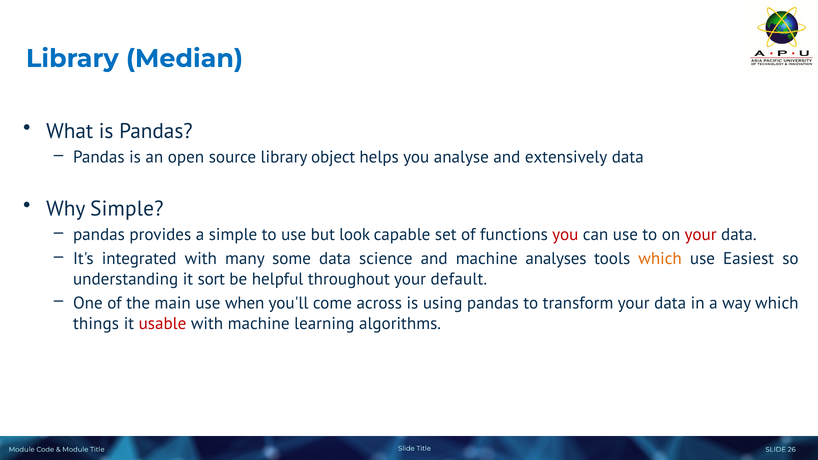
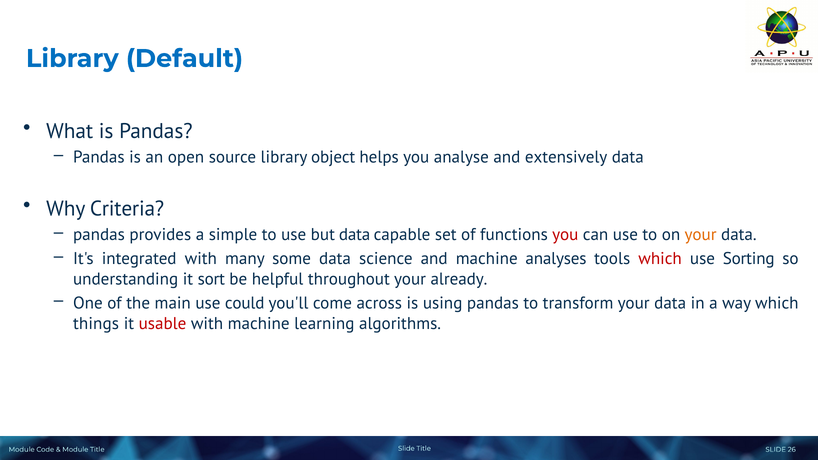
Median: Median -> Default
Why Simple: Simple -> Criteria
but look: look -> data
your at (701, 235) colour: red -> orange
which at (660, 259) colour: orange -> red
Easiest: Easiest -> Sorting
default: default -> already
when: when -> could
